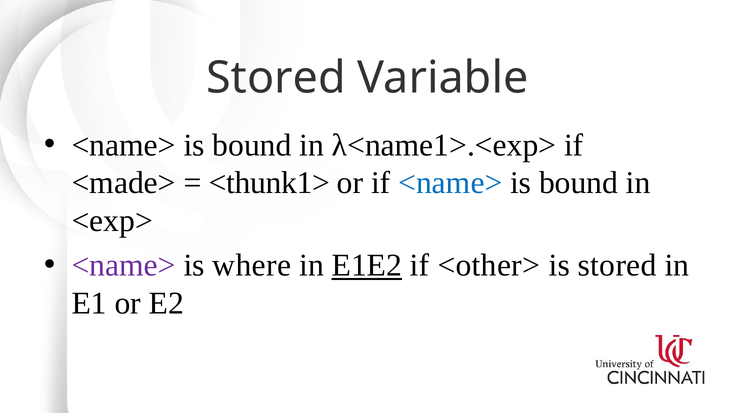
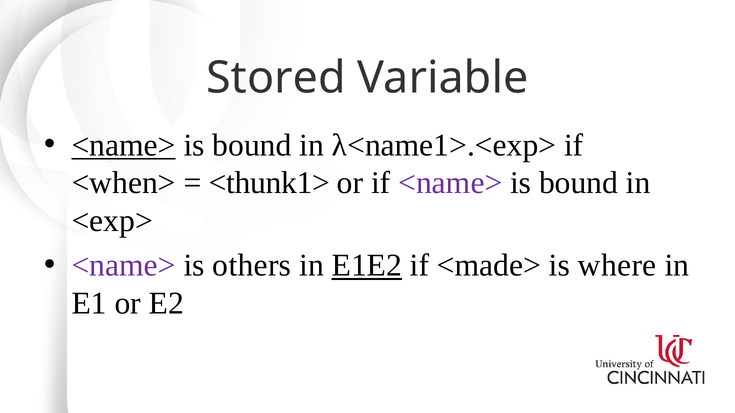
<name> at (124, 145) underline: none -> present
<made>: <made> -> <when>
<name> at (450, 183) colour: blue -> purple
where: where -> others
<other>: <other> -> <made>
is stored: stored -> where
